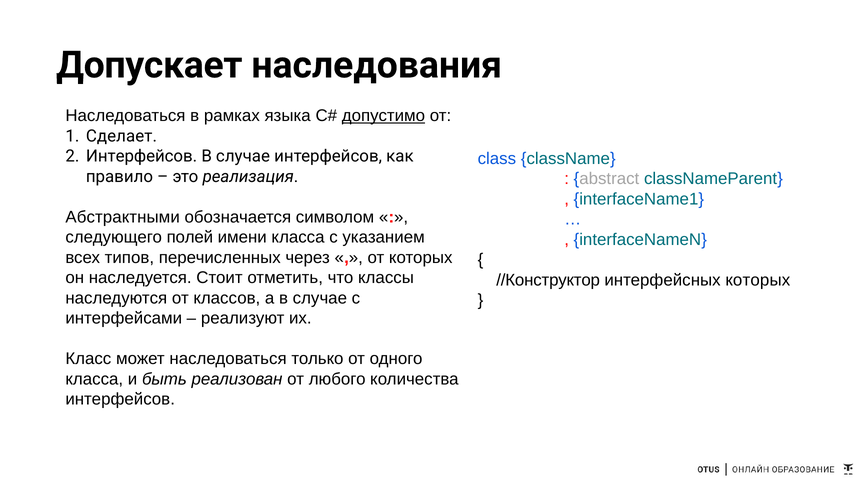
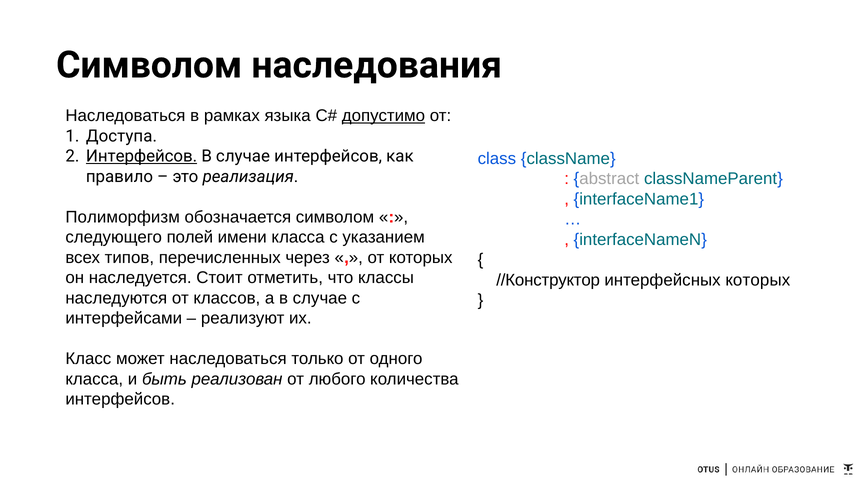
Допускает at (149, 65): Допускает -> Символом
Сделает: Сделает -> Доступа
Интерфейсов at (142, 156) underline: none -> present
Абстрактными: Абстрактными -> Полиморфизм
